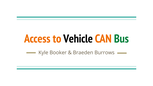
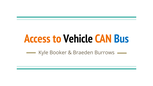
Bus colour: green -> blue
